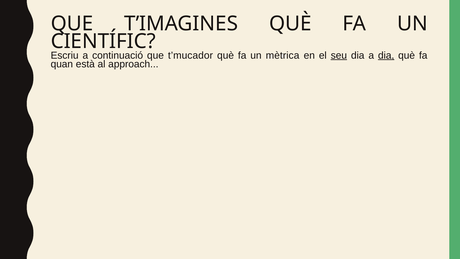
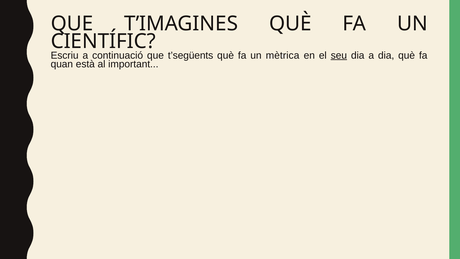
t’mucador: t’mucador -> t’següents
dia at (386, 55) underline: present -> none
approach: approach -> important
